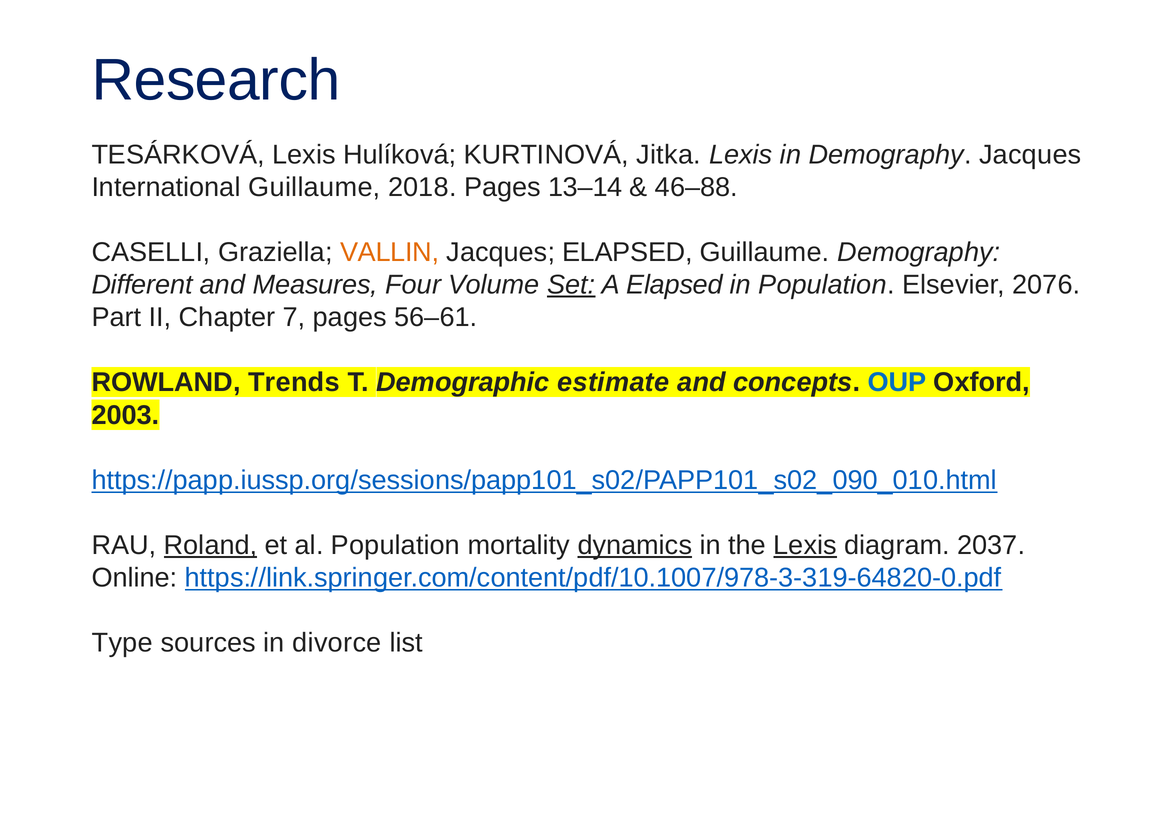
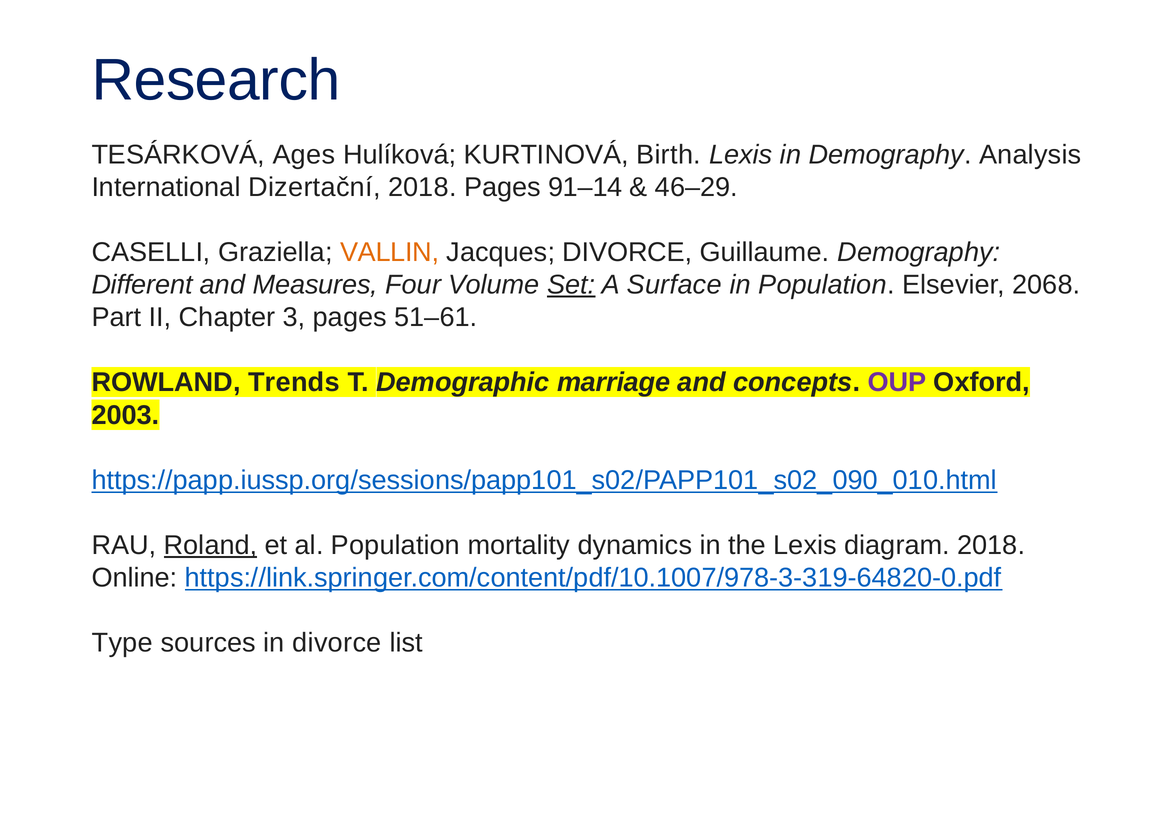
TESÁRKOVÁ Lexis: Lexis -> Ages
Jitka: Jitka -> Birth
Demography Jacques: Jacques -> Analysis
International Guillaume: Guillaume -> Dizertační
13–14: 13–14 -> 91–14
46–88: 46–88 -> 46–29
Jacques ELAPSED: ELAPSED -> DIVORCE
A Elapsed: Elapsed -> Surface
2076: 2076 -> 2068
7: 7 -> 3
56–61: 56–61 -> 51–61
estimate: estimate -> marriage
OUP colour: blue -> purple
dynamics underline: present -> none
Lexis at (805, 545) underline: present -> none
diagram 2037: 2037 -> 2018
